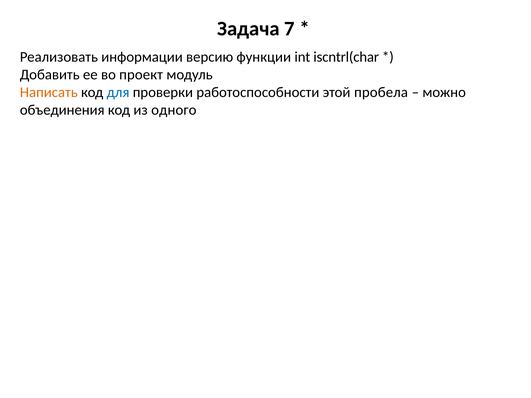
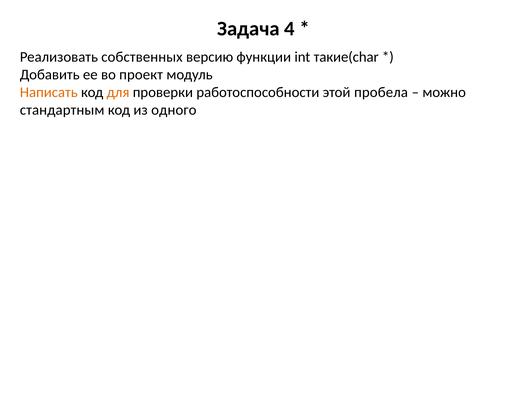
7: 7 -> 4
информации: информации -> собственных
iscntrl(char: iscntrl(char -> такие(char
для colour: blue -> orange
объединения: объединения -> стандартным
